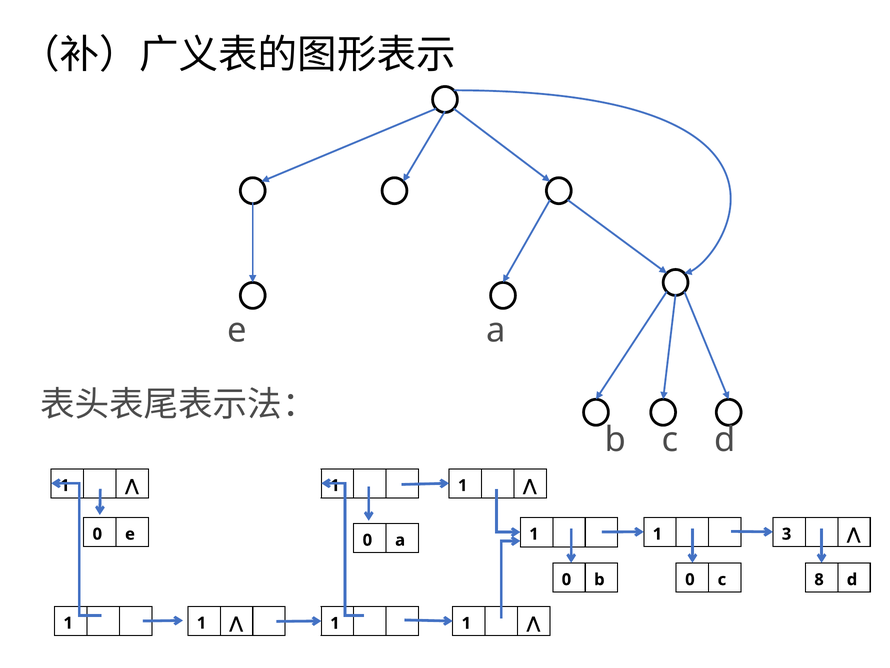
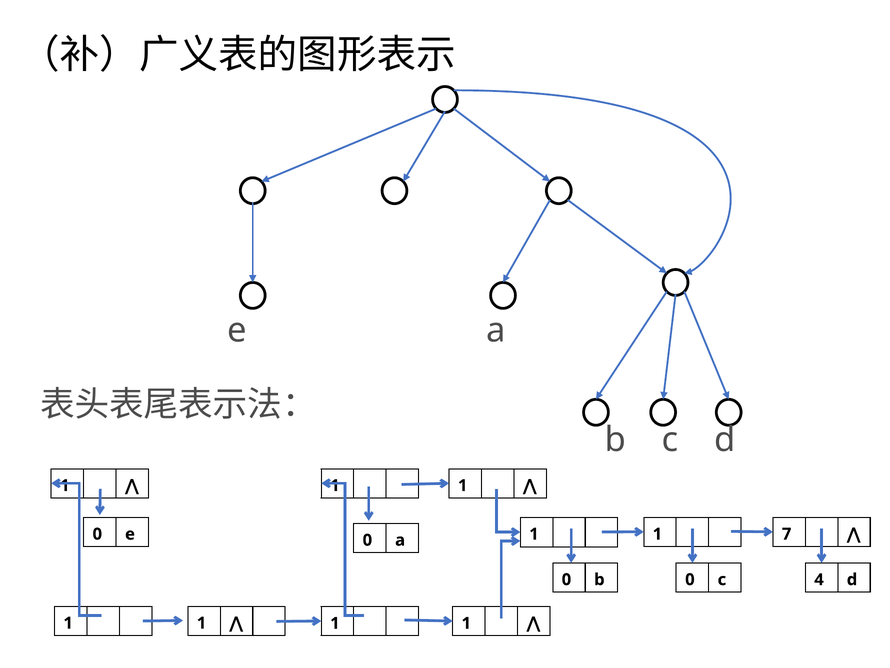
3: 3 -> 7
8: 8 -> 4
